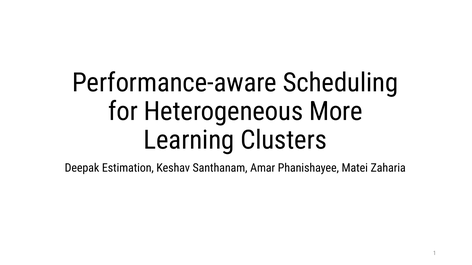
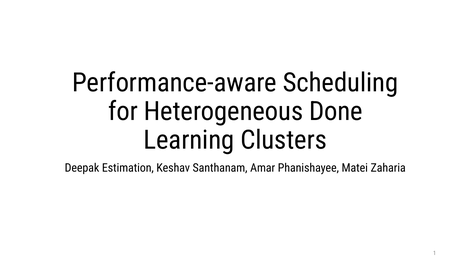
More: More -> Done
